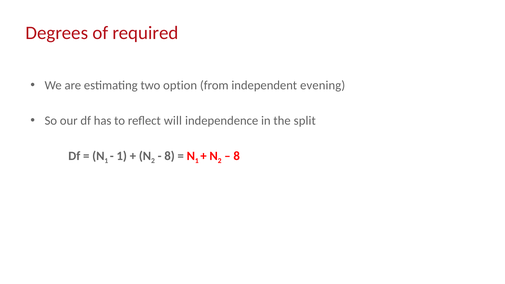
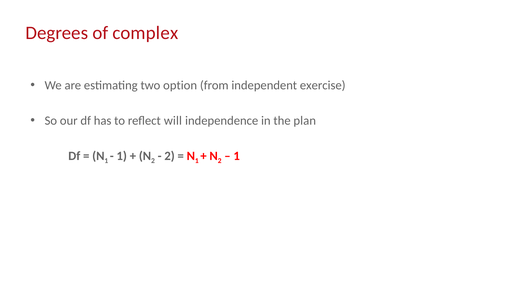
required: required -> complex
evening: evening -> exercise
split: split -> plan
8 at (170, 156): 8 -> 2
8 at (237, 156): 8 -> 1
